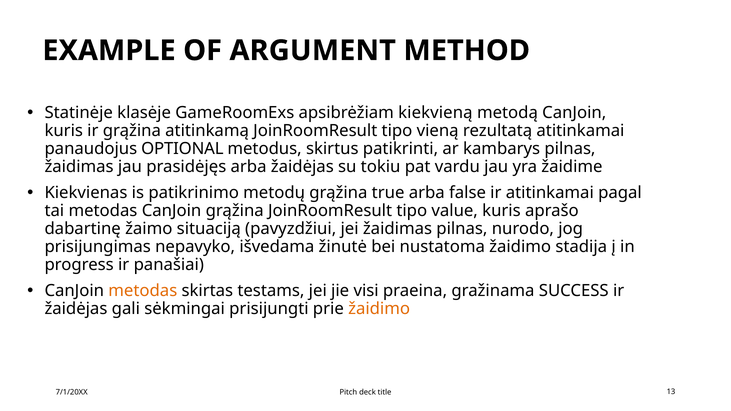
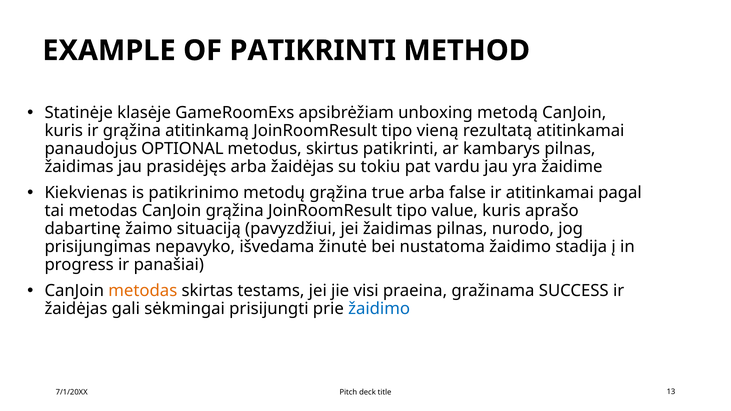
OF ARGUMENT: ARGUMENT -> PATIKRINTI
kiekvieną: kiekvieną -> unboxing
žaidimo at (379, 309) colour: orange -> blue
